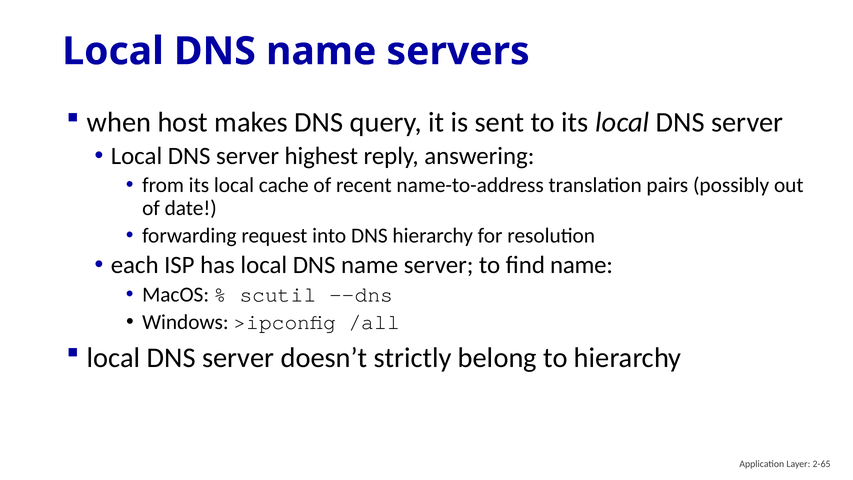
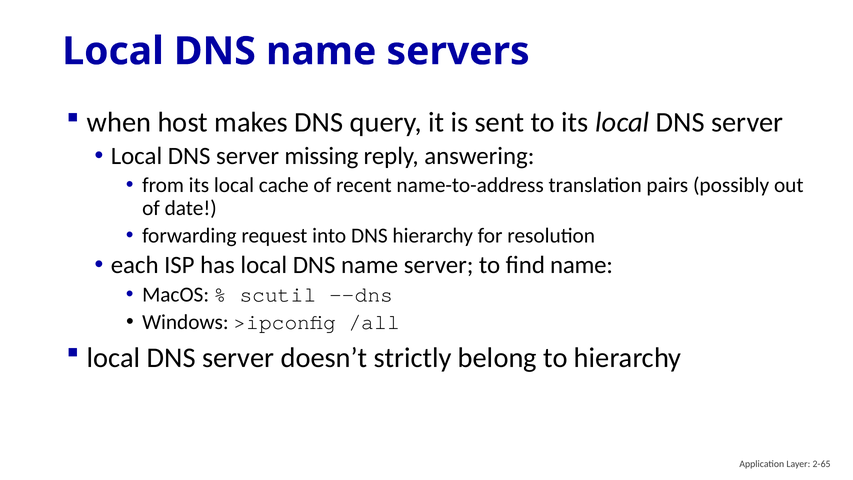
highest: highest -> missing
